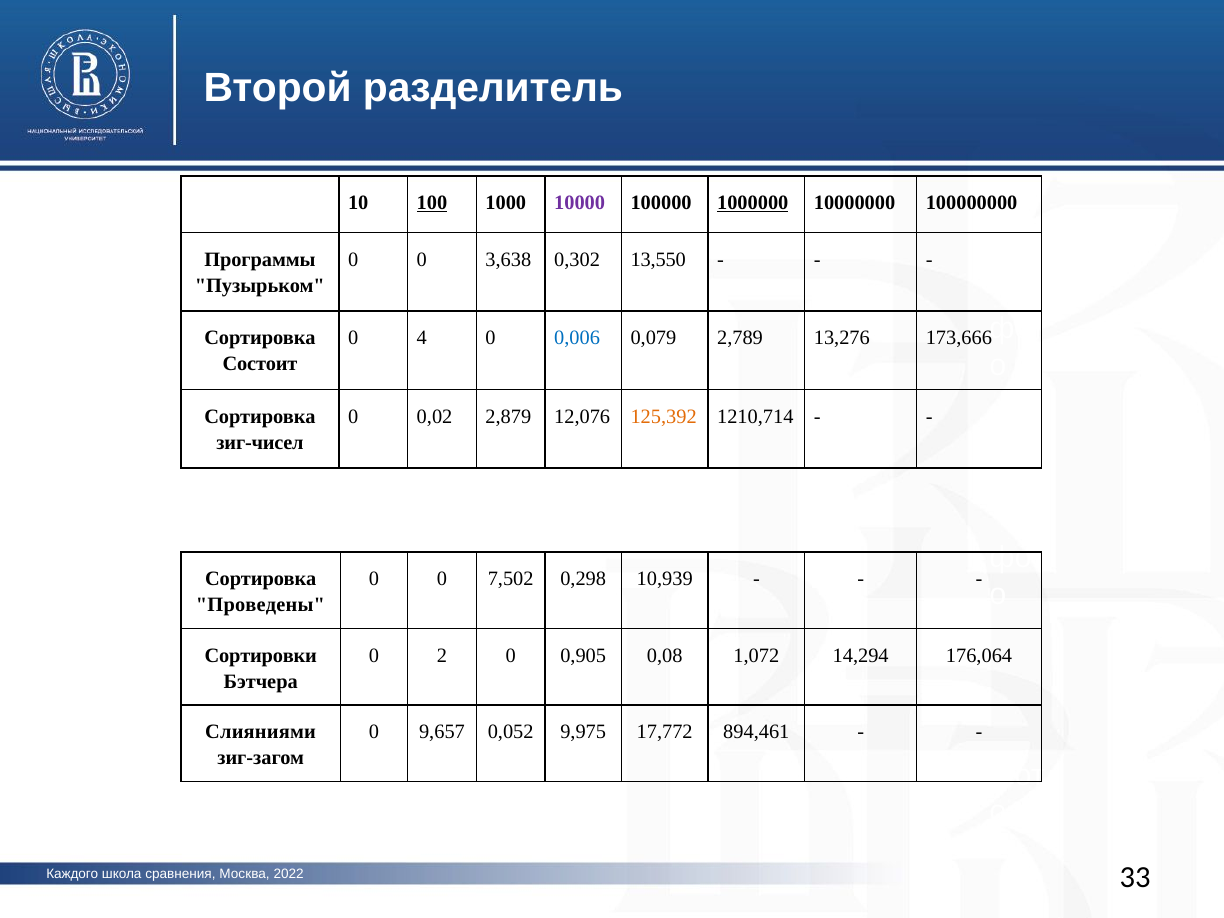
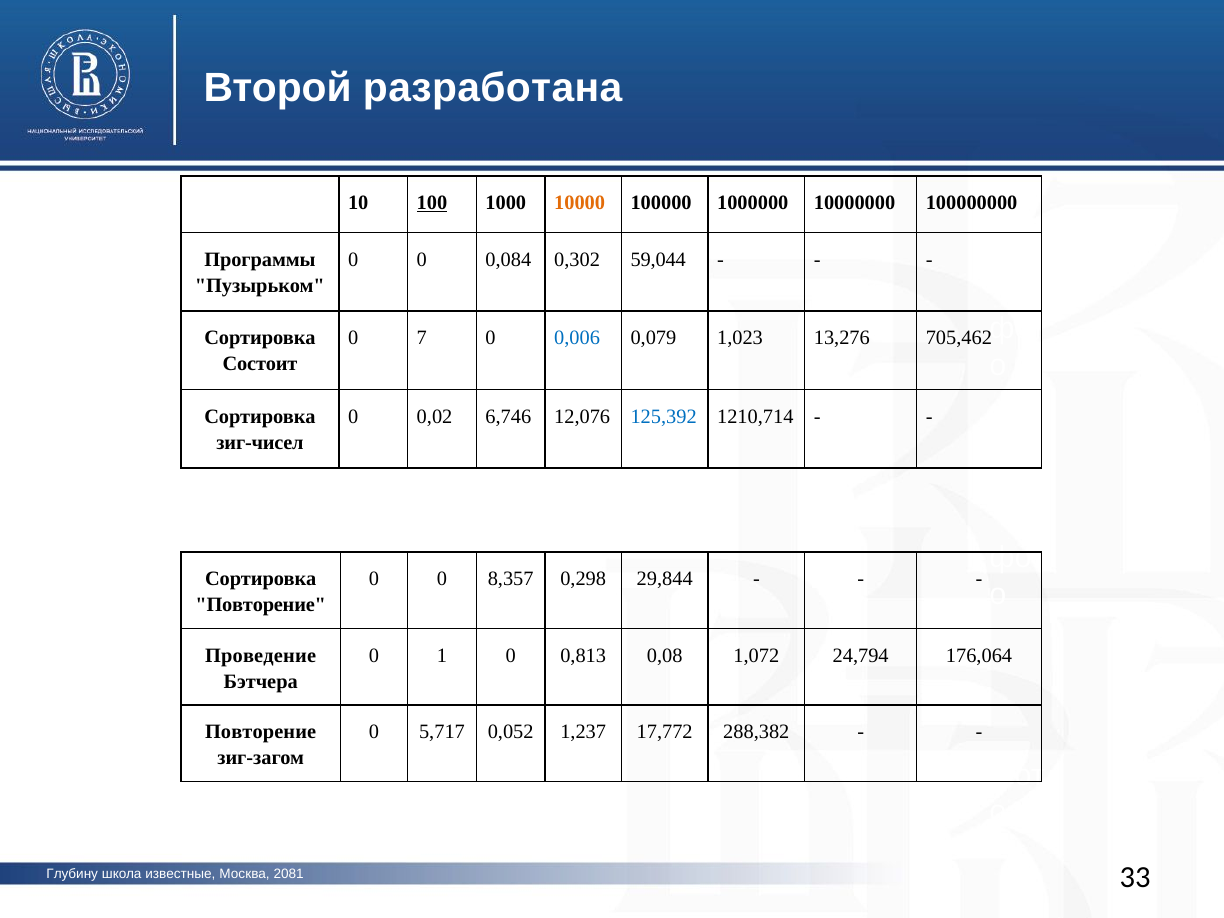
разделитель: разделитель -> разработана
10000 colour: purple -> orange
1000000 underline: present -> none
3,638: 3,638 -> 0,084
13,550: 13,550 -> 59,044
4: 4 -> 7
2,789: 2,789 -> 1,023
173,666: 173,666 -> 705,462
2,879: 2,879 -> 6,746
125,392 colour: orange -> blue
7,502: 7,502 -> 8,357
10,939: 10,939 -> 29,844
Проведены at (260, 605): Проведены -> Повторение
Сортировки: Сортировки -> Проведение
2: 2 -> 1
0,905: 0,905 -> 0,813
14,294: 14,294 -> 24,794
Слияниями at (261, 732): Слияниями -> Повторение
9,657: 9,657 -> 5,717
9,975: 9,975 -> 1,237
894,461: 894,461 -> 288,382
Каждого: Каждого -> Глубину
сравнения: сравнения -> известные
2022: 2022 -> 2081
